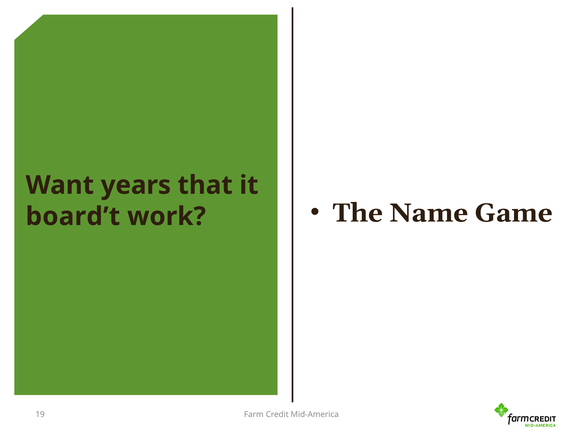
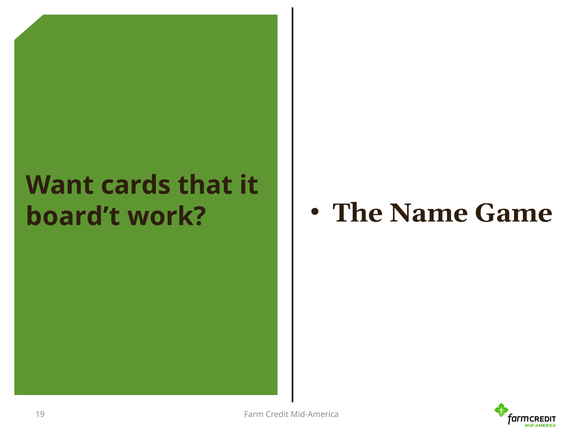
years: years -> cards
